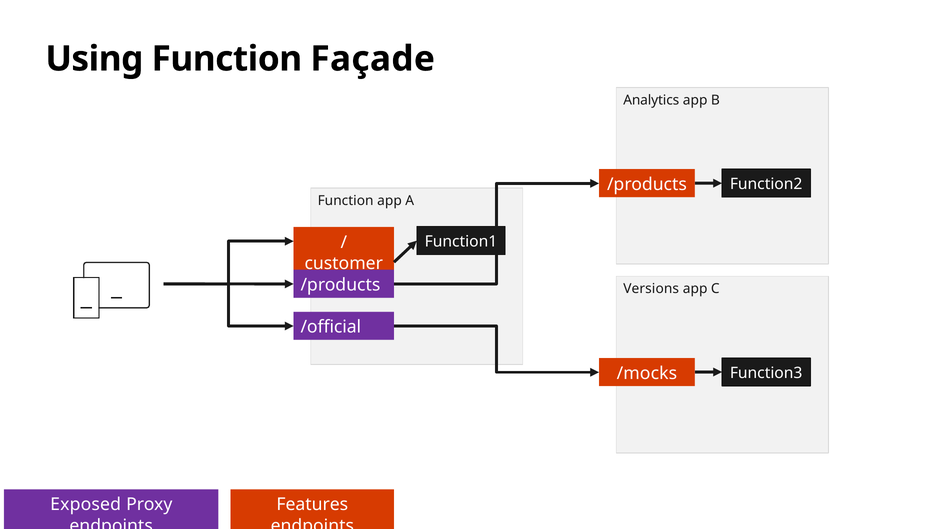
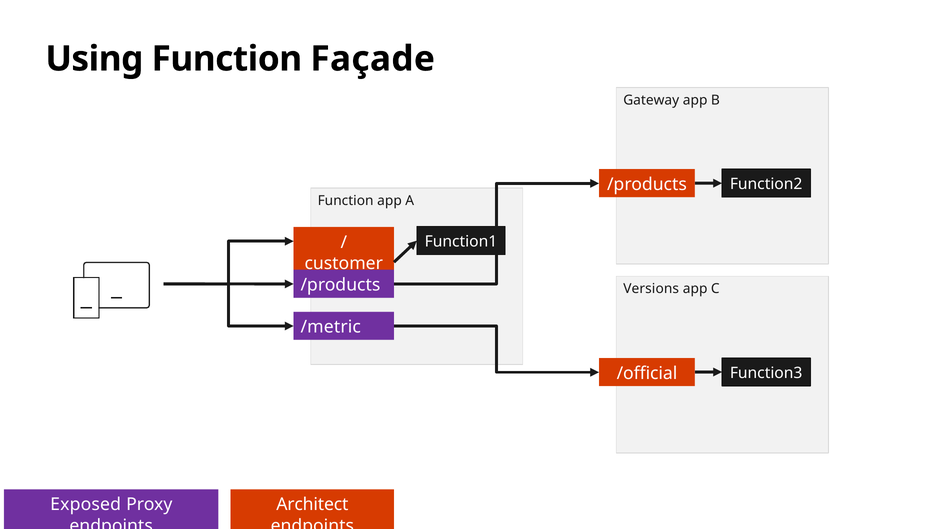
Analytics: Analytics -> Gateway
/official: /official -> /metric
/mocks: /mocks -> /official
Features: Features -> Architect
